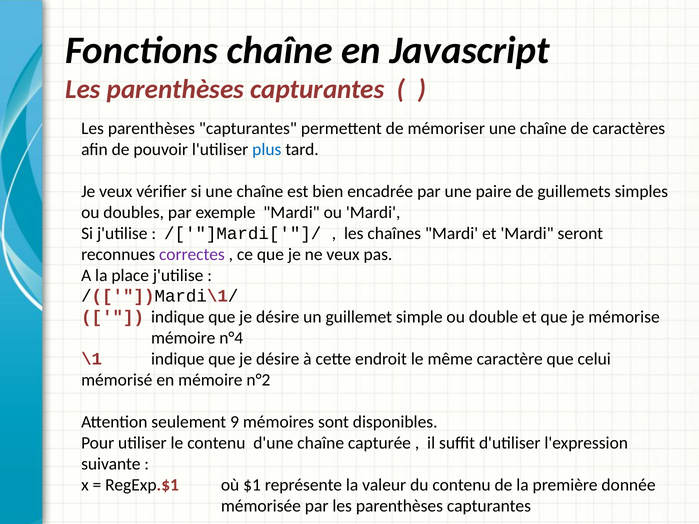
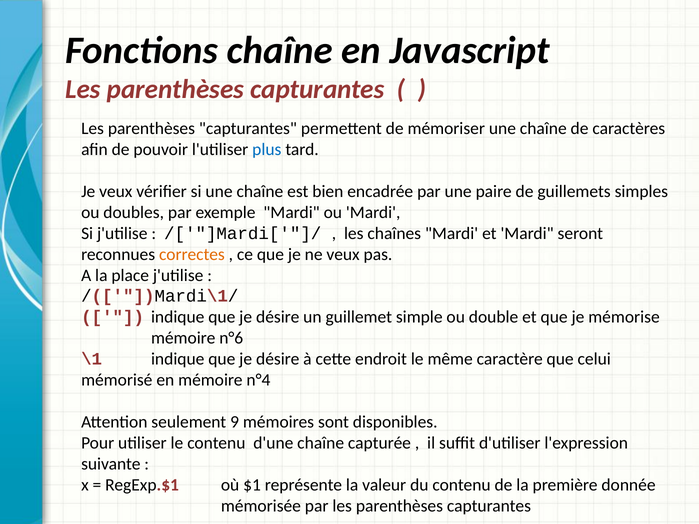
correctes colour: purple -> orange
n°4: n°4 -> n°6
n°2: n°2 -> n°4
